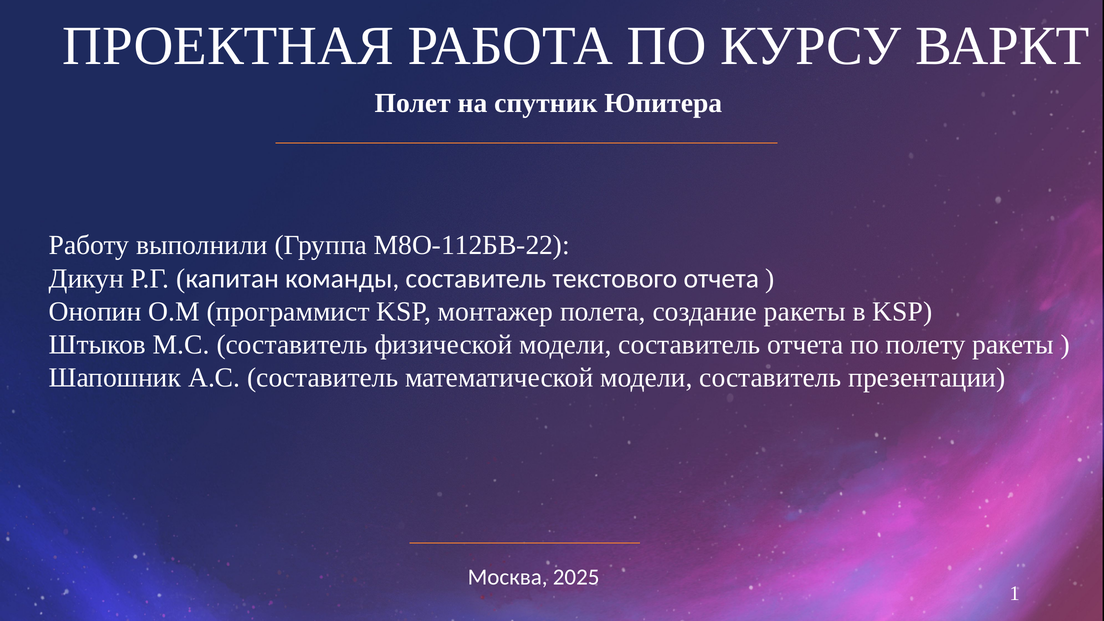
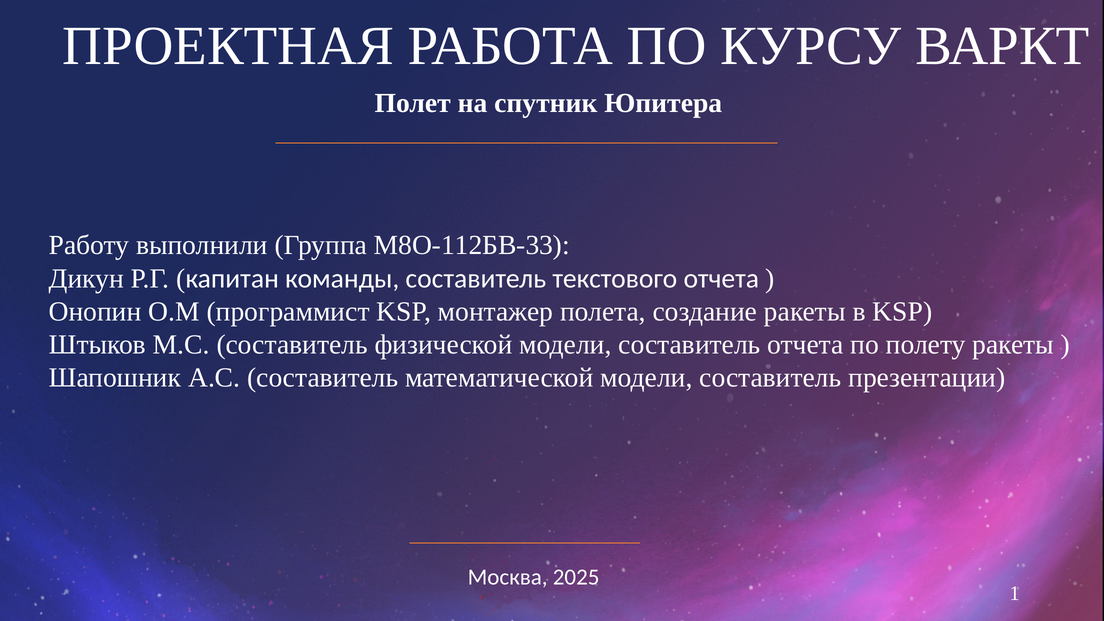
М8О-112БВ-22: М8О-112БВ-22 -> М8О-112БВ-33
